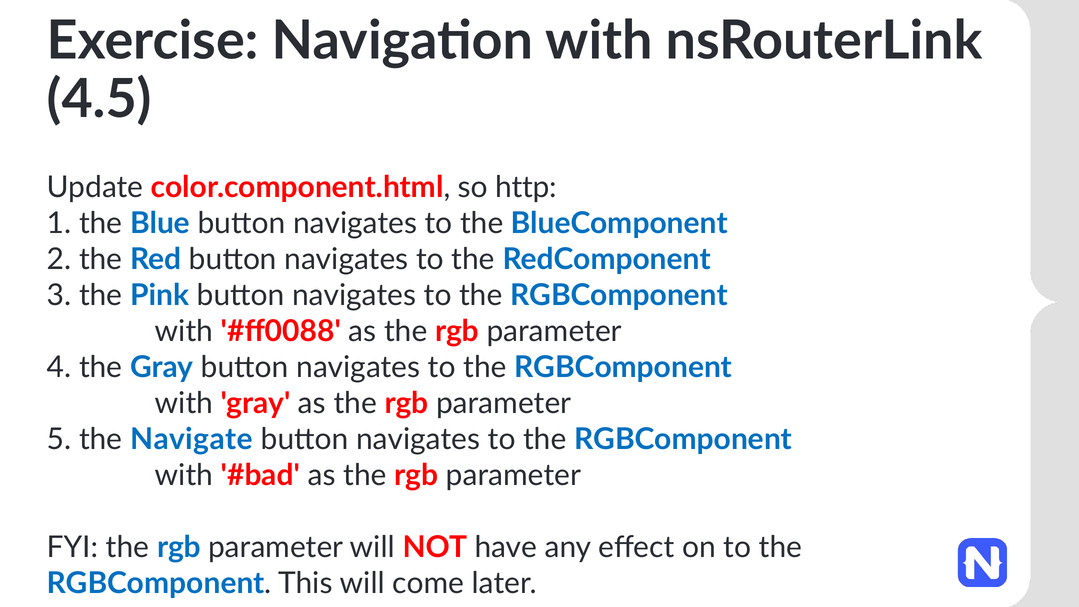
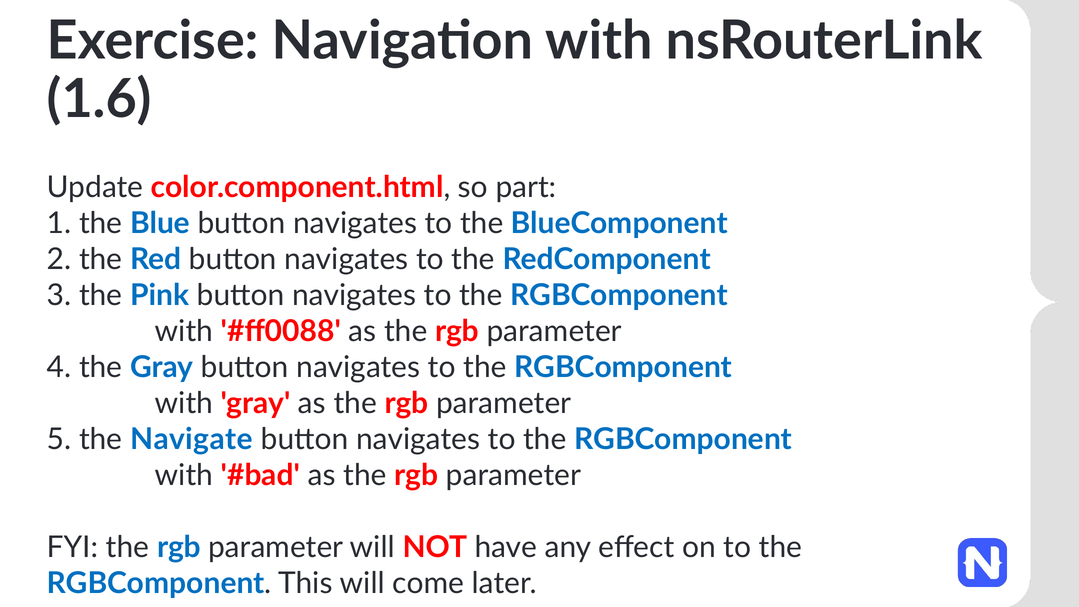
4.5: 4.5 -> 1.6
http: http -> part
